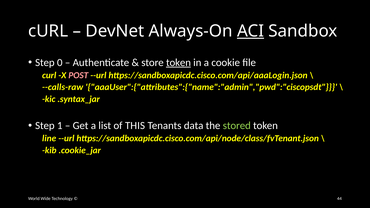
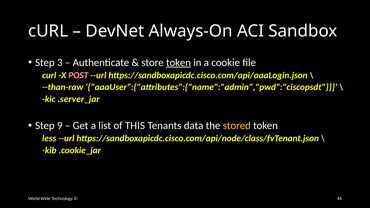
ACI underline: present -> none
0: 0 -> 3
--calls-raw: --calls-raw -> --than-raw
.syntax_jar: .syntax_jar -> .server_jar
1: 1 -> 9
stored colour: light green -> yellow
line: line -> less
